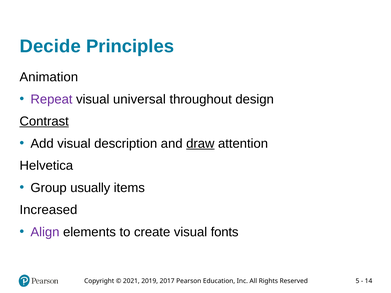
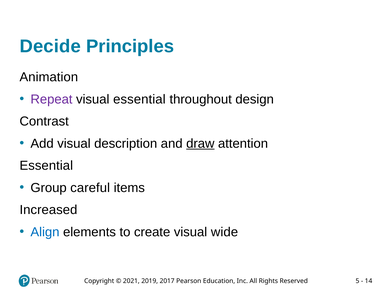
visual universal: universal -> essential
Contrast underline: present -> none
Helvetica at (46, 166): Helvetica -> Essential
usually: usually -> careful
Align colour: purple -> blue
fonts: fonts -> wide
